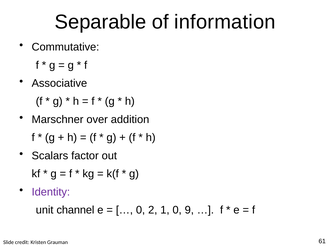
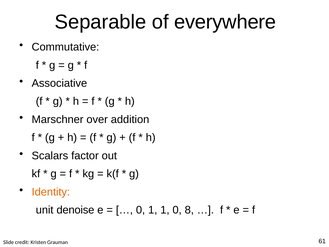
information: information -> everywhere
Identity colour: purple -> orange
channel: channel -> denoise
0 2: 2 -> 1
9: 9 -> 8
